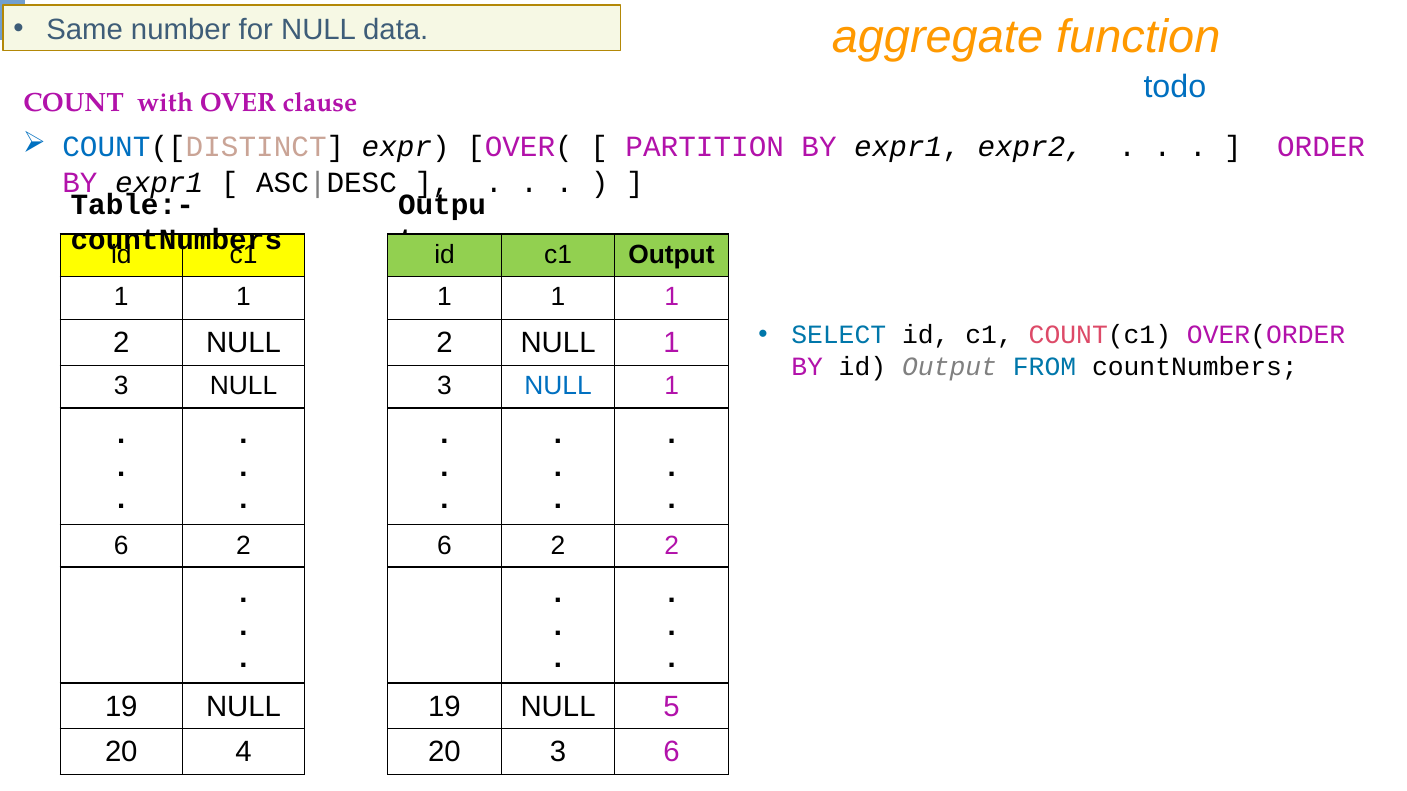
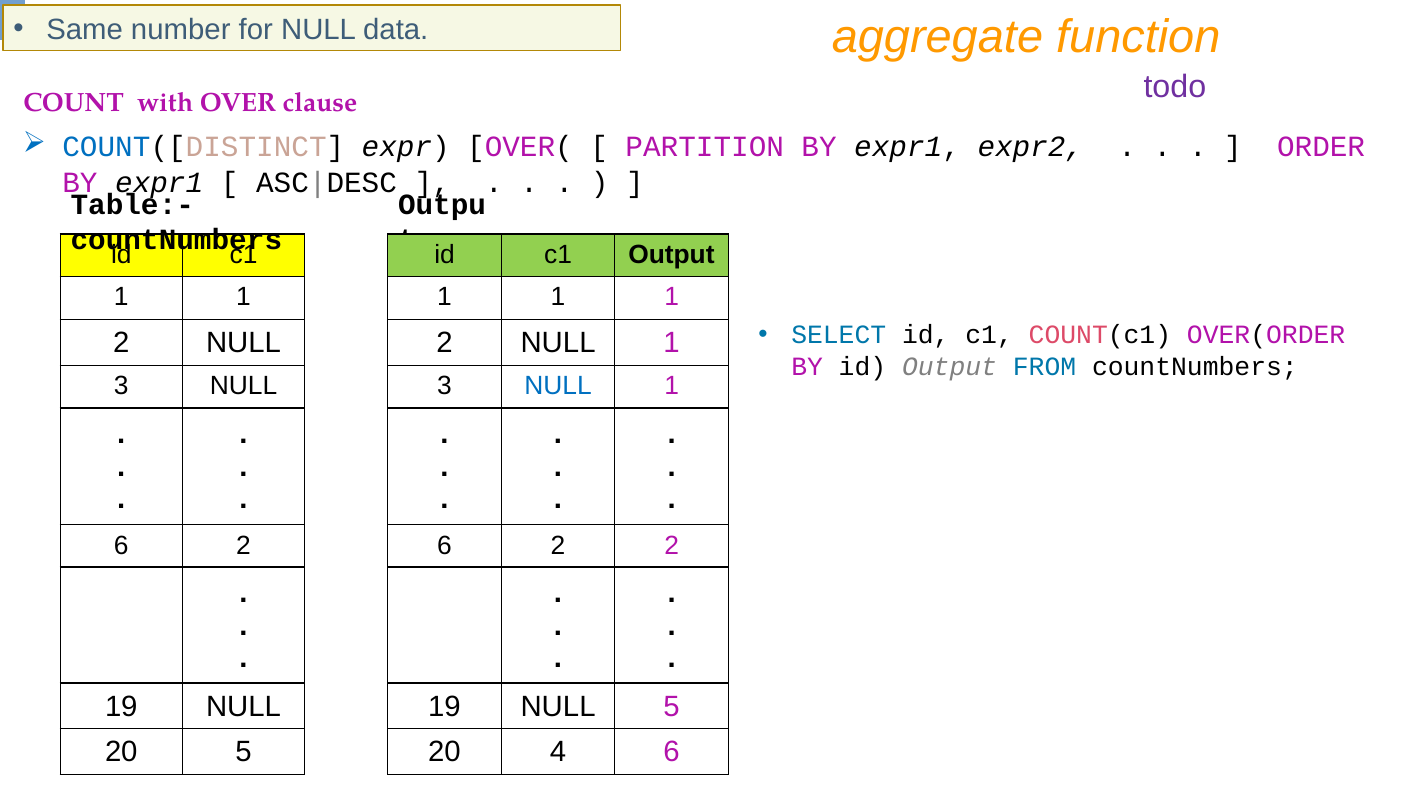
todo colour: blue -> purple
20 4: 4 -> 5
20 3: 3 -> 4
